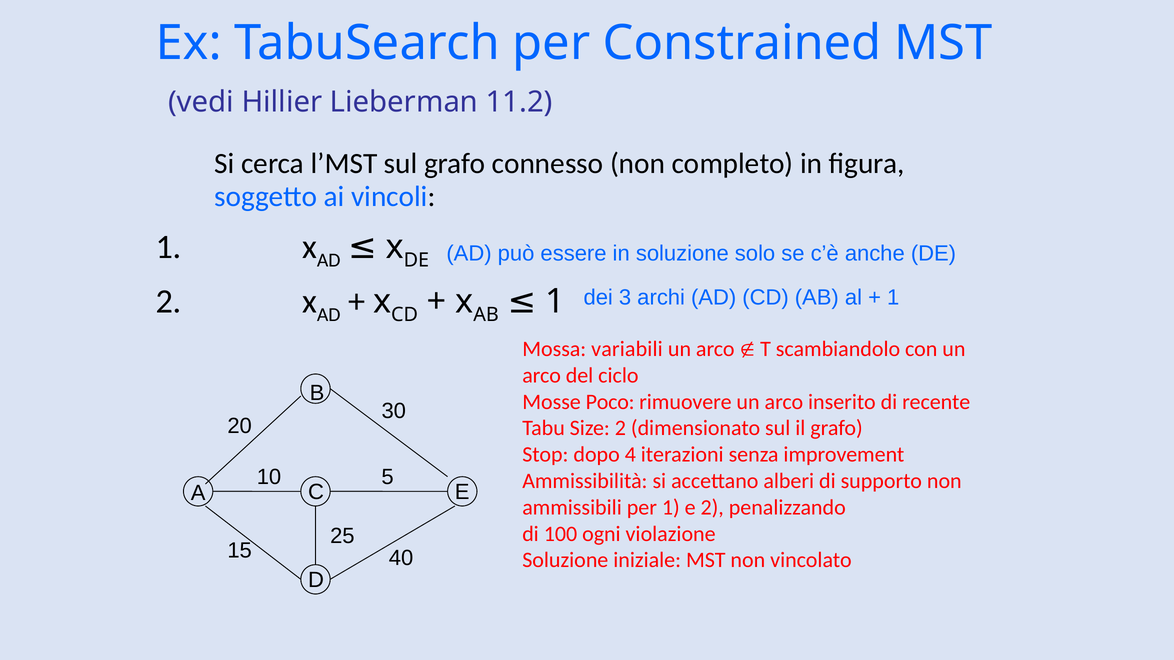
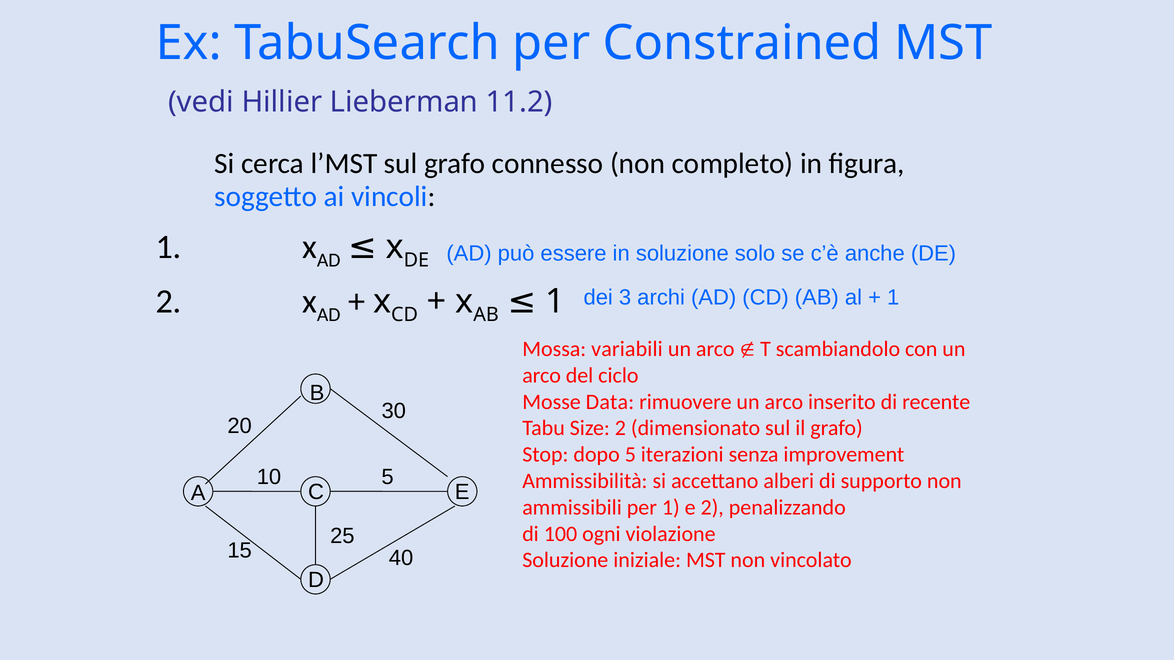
Poco: Poco -> Data
dopo 4: 4 -> 5
